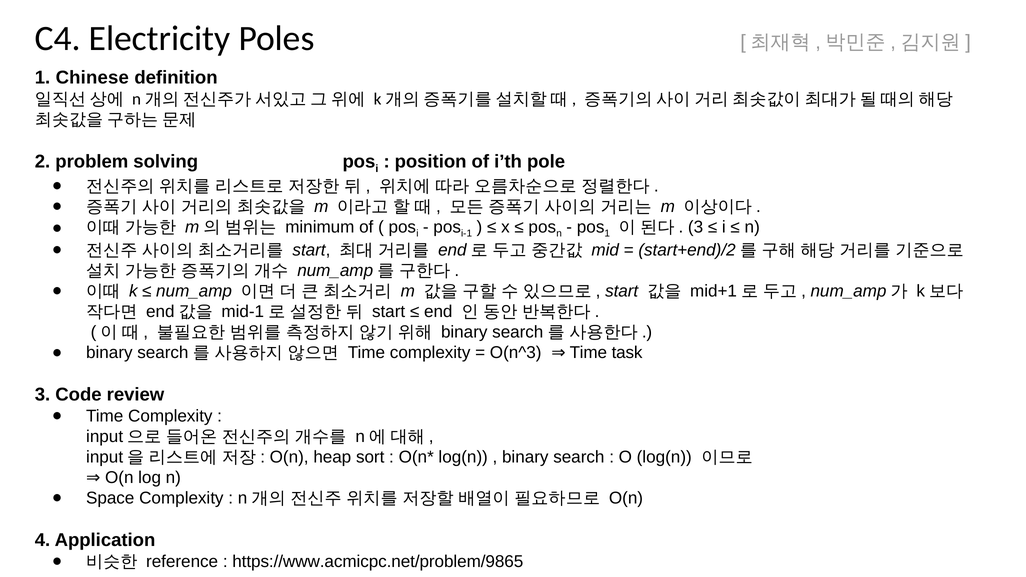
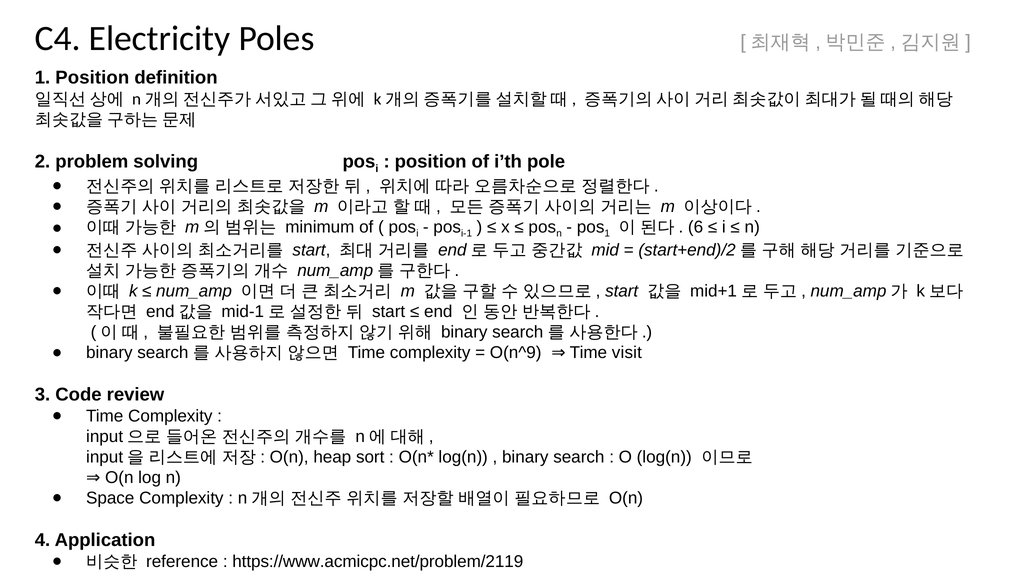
1 Chinese: Chinese -> Position
3 at (696, 227): 3 -> 6
O(n^3: O(n^3 -> O(n^9
task: task -> visit
https://www.acmicpc.net/problem/9865: https://www.acmicpc.net/problem/9865 -> https://www.acmicpc.net/problem/2119
